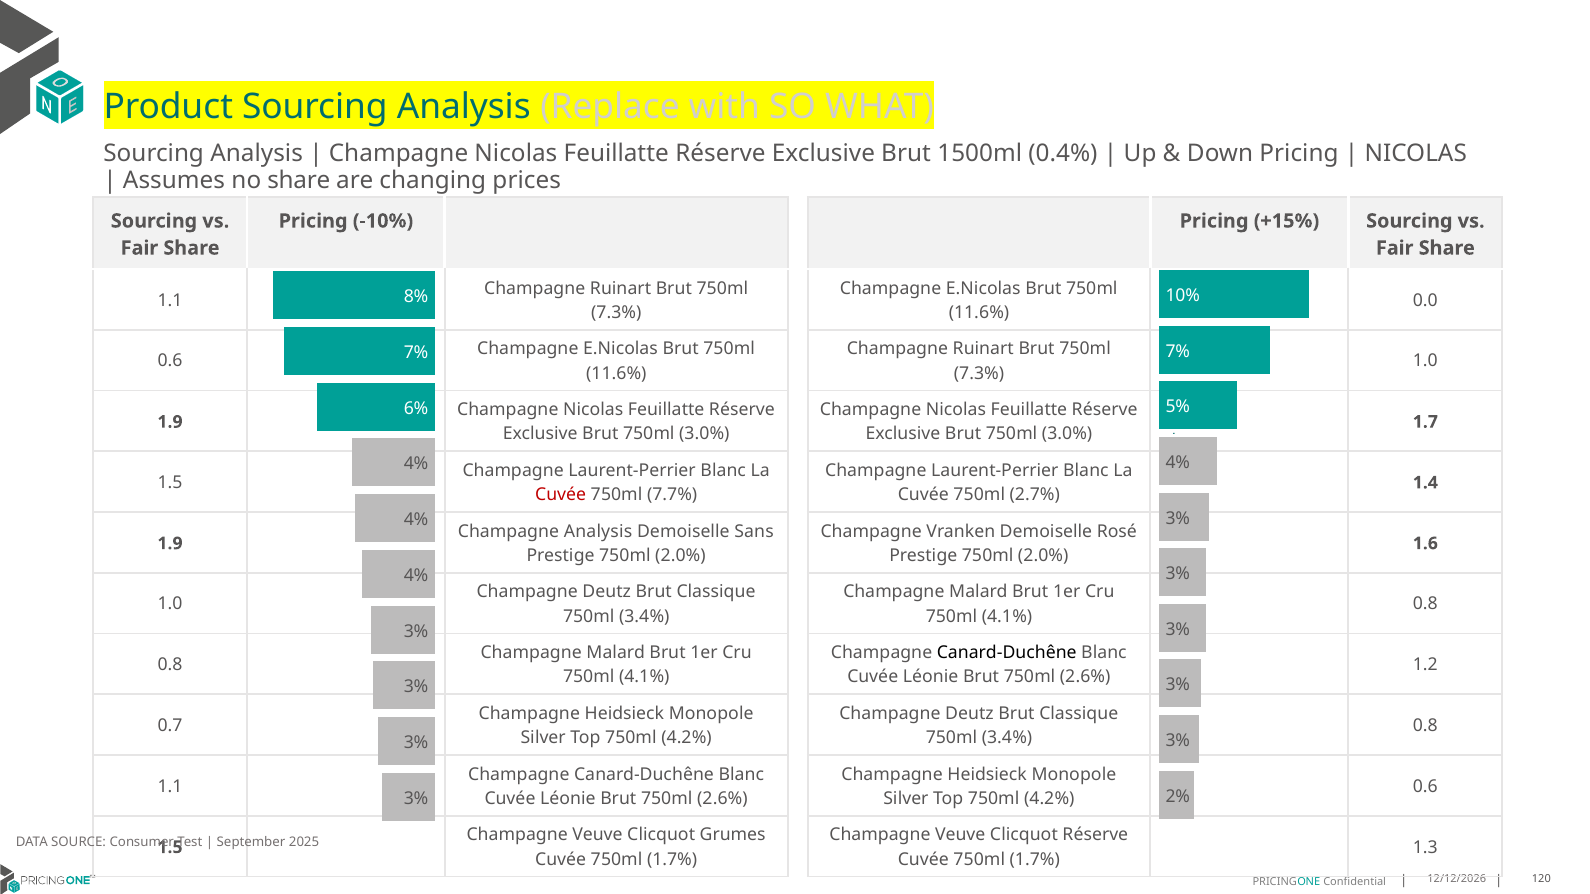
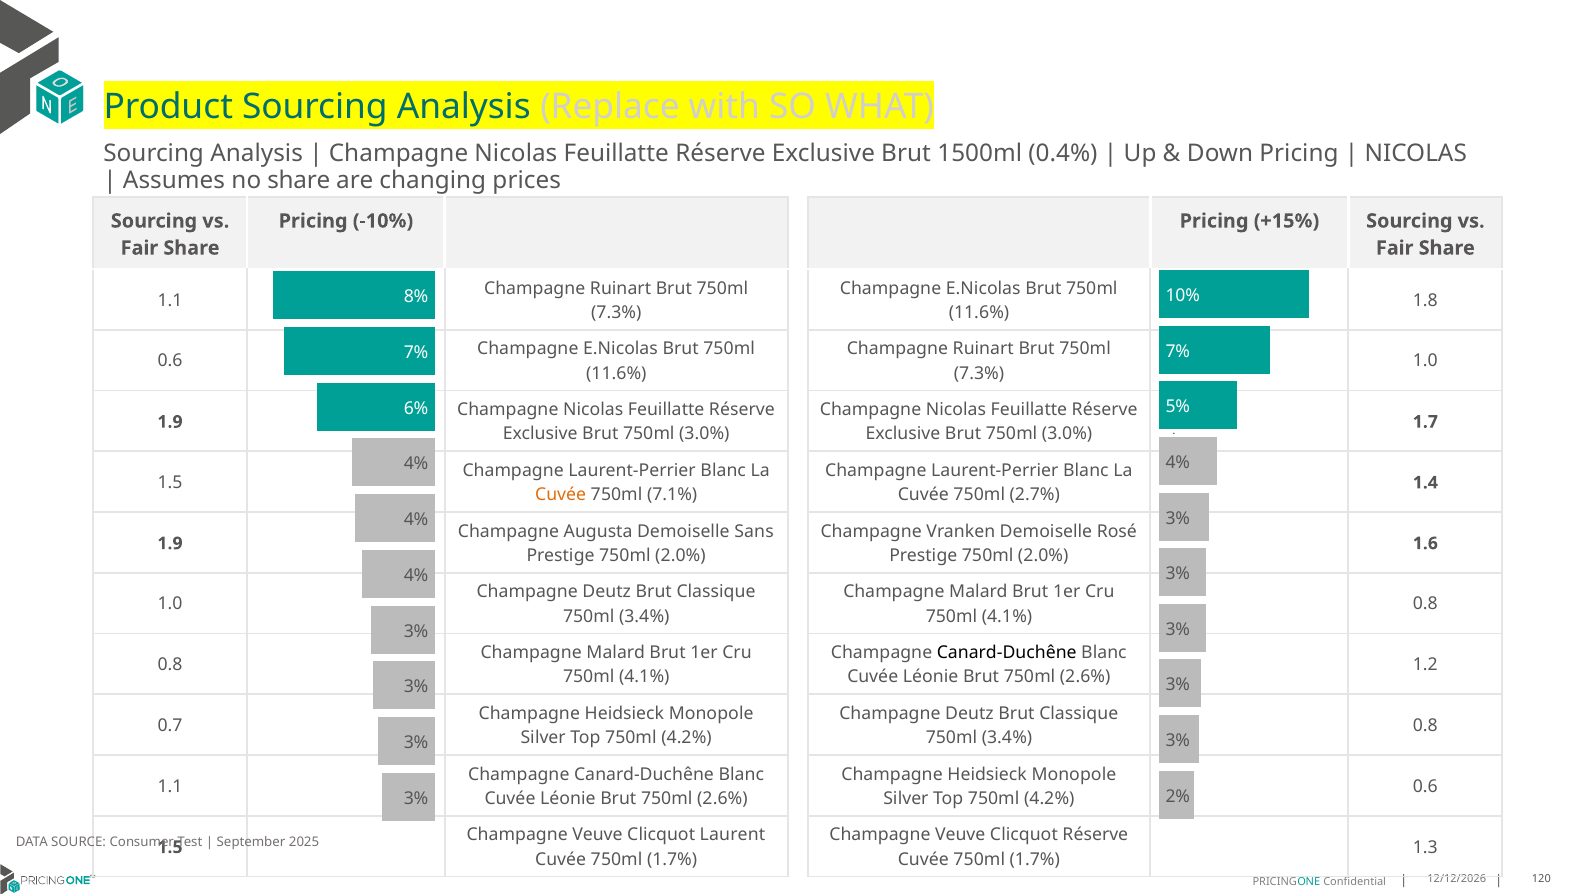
0.0: 0.0 -> 1.8
Cuvée at (561, 495) colour: red -> orange
7.7%: 7.7% -> 7.1%
Champagne Analysis: Analysis -> Augusta
Grumes: Grumes -> Laurent
